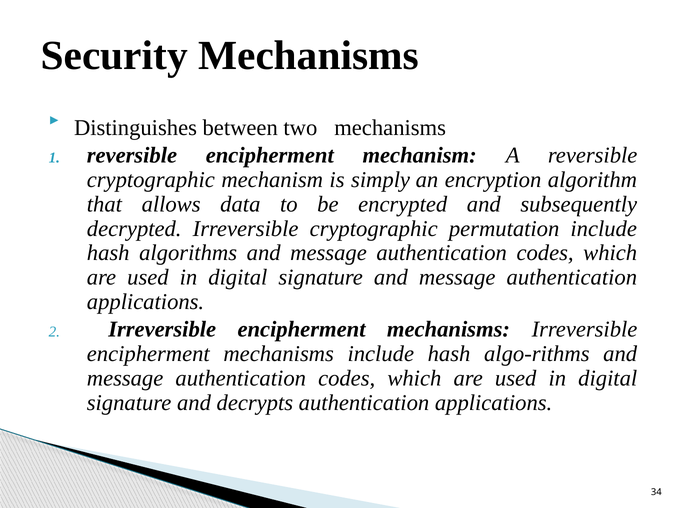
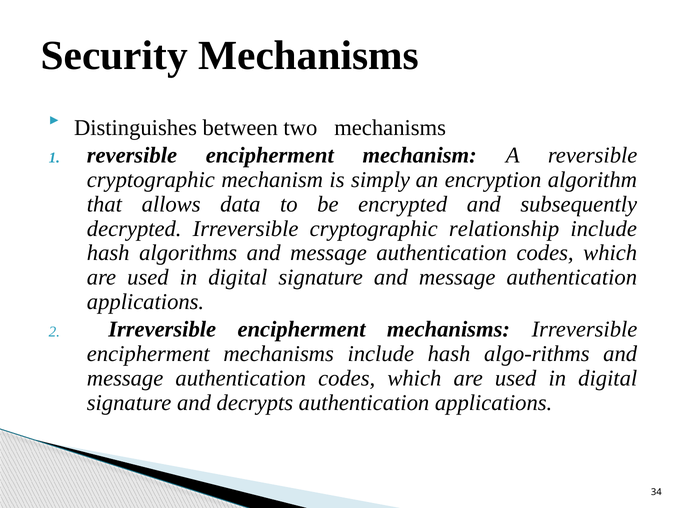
permutation: permutation -> relationship
